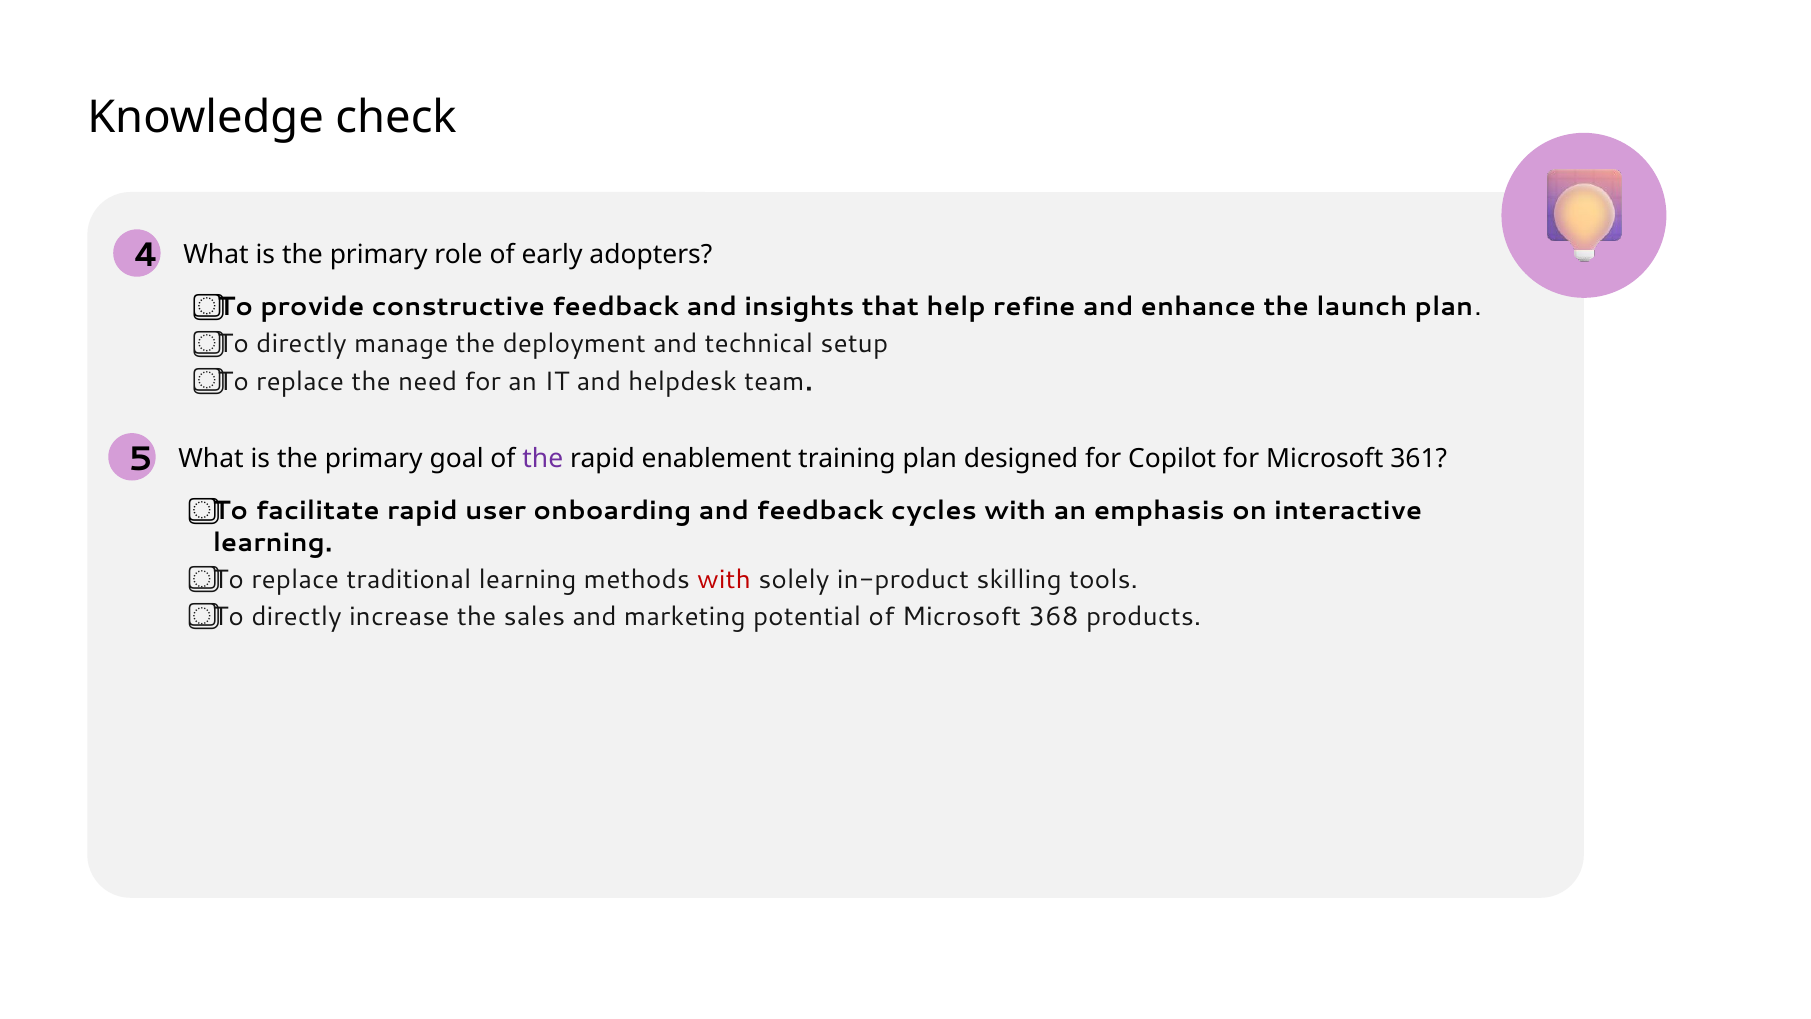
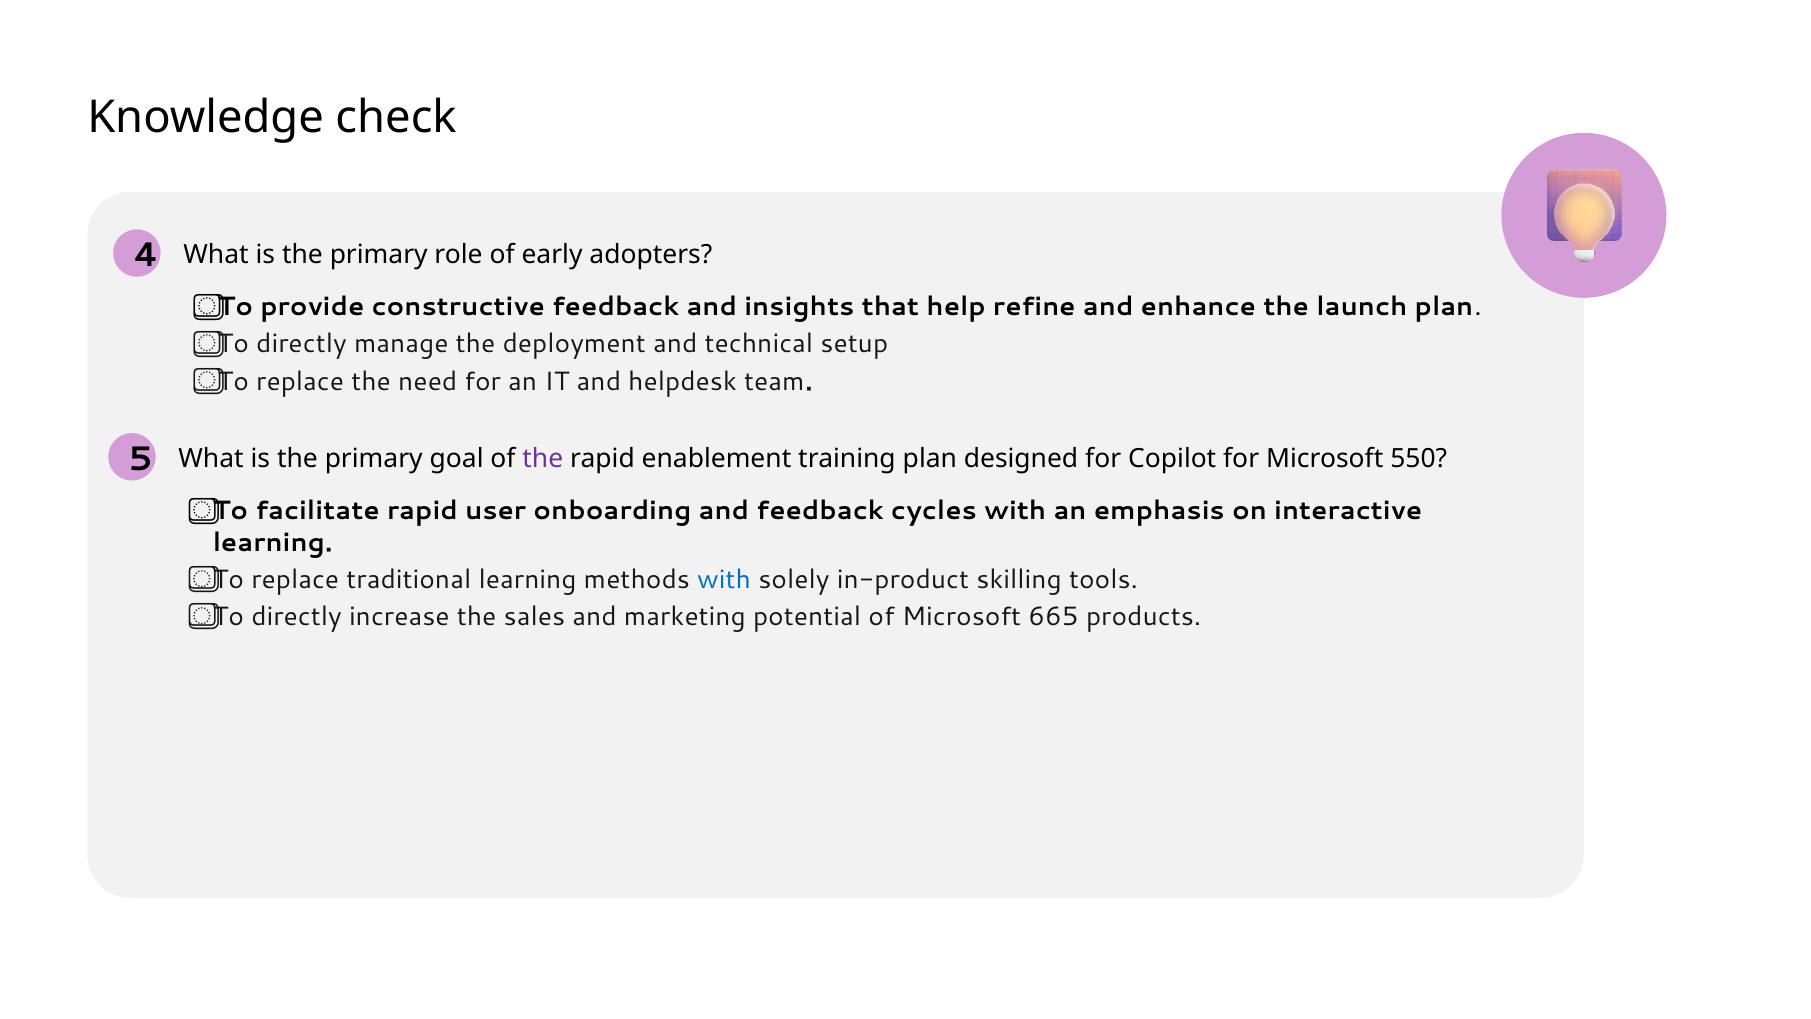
361: 361 -> 550
with at (724, 580) colour: red -> blue
368: 368 -> 665
